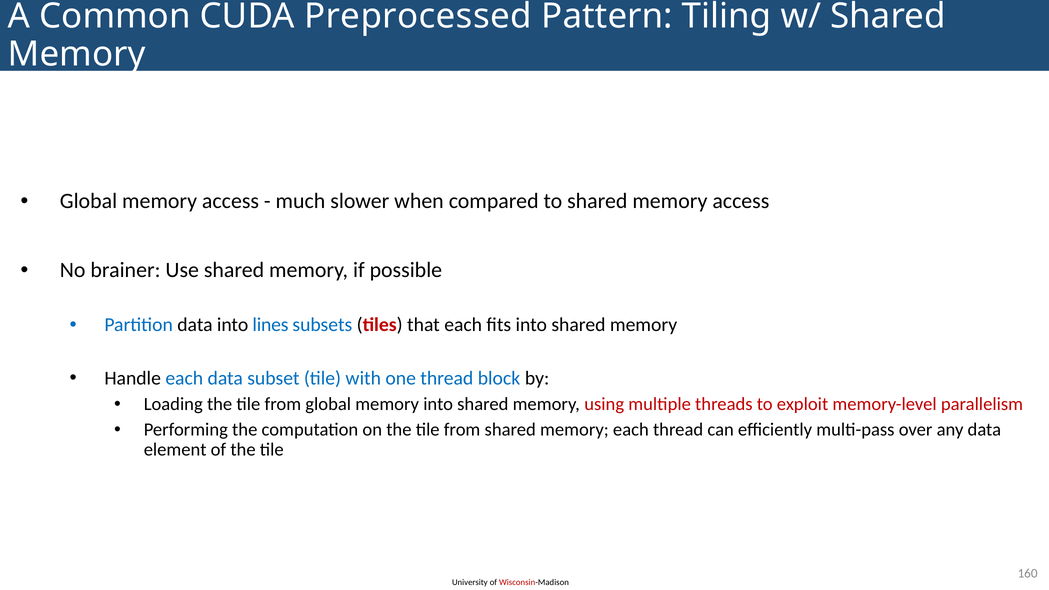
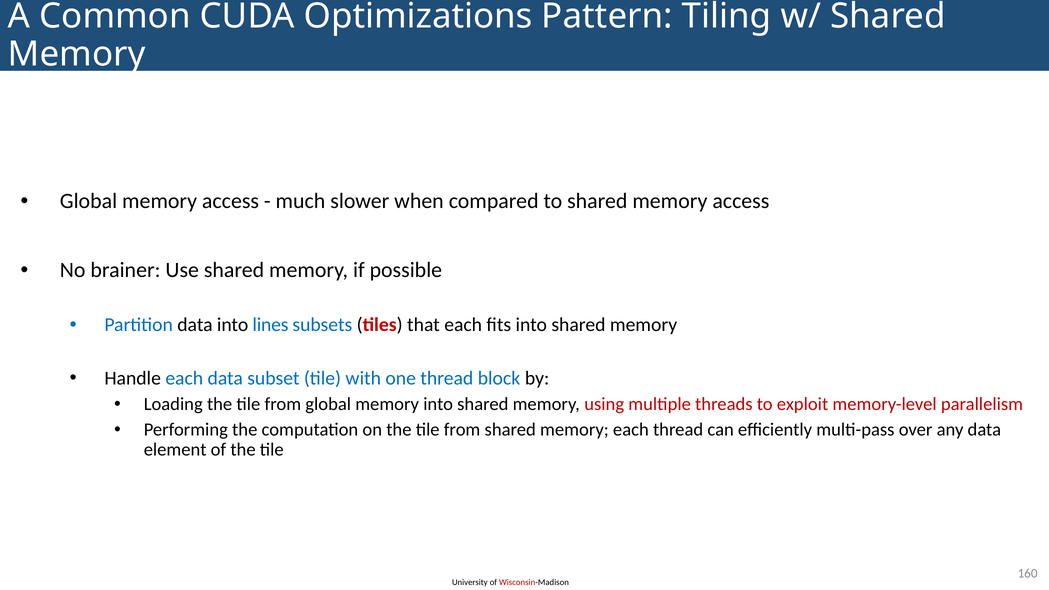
Preprocessed: Preprocessed -> Optimizations
